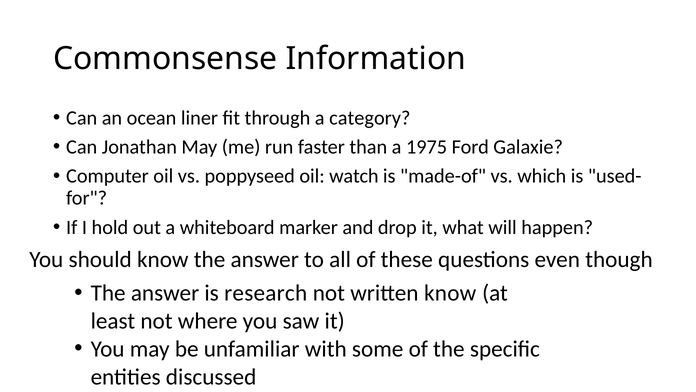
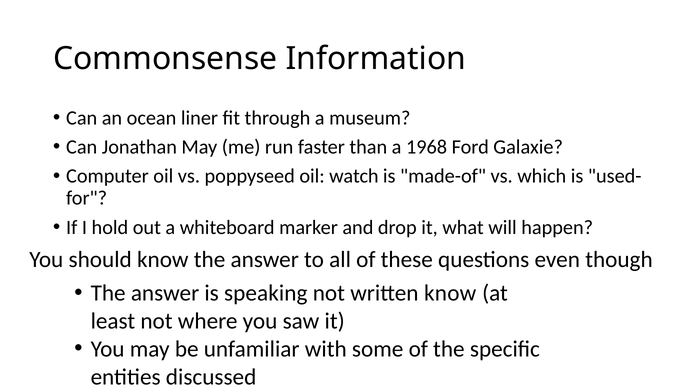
category: category -> museum
1975: 1975 -> 1968
research: research -> speaking
